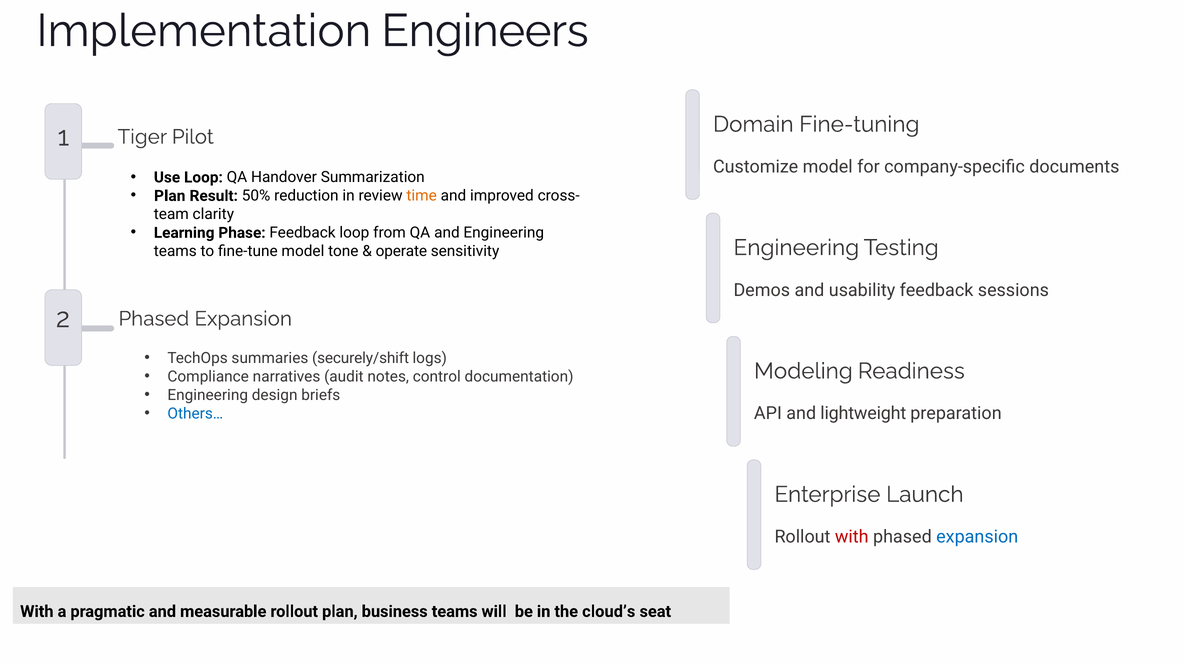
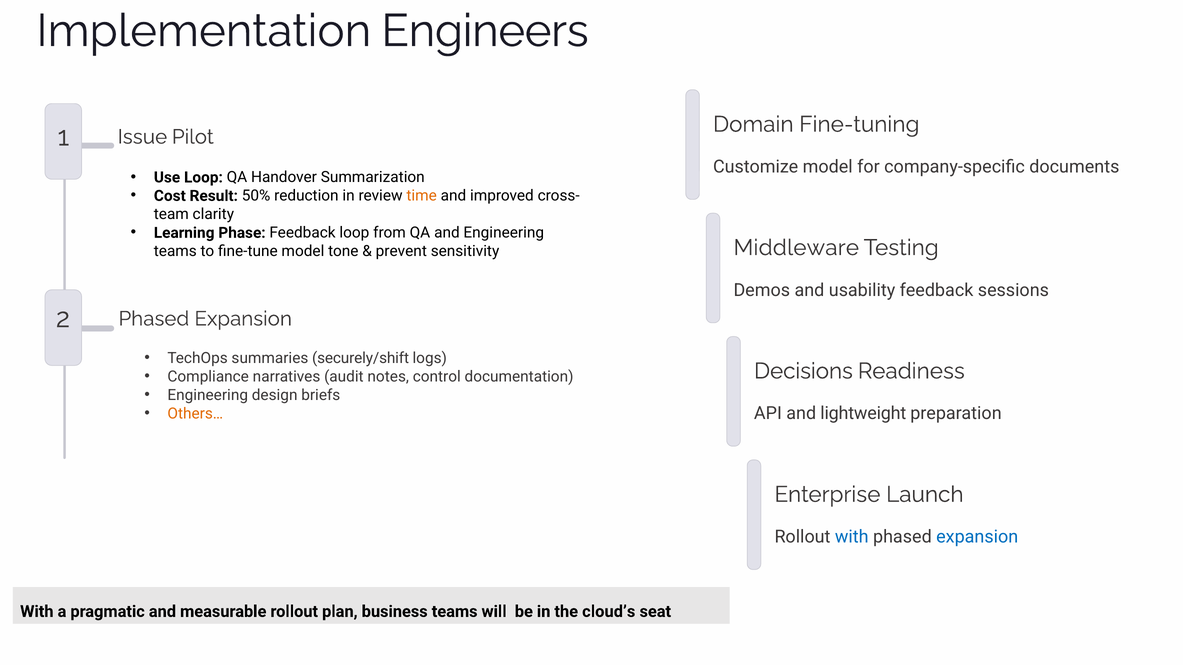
Tiger: Tiger -> Issue
Plan at (170, 196): Plan -> Cost
Engineering at (796, 248): Engineering -> Middleware
operate: operate -> prevent
Modeling: Modeling -> Decisions
Others… colour: blue -> orange
with at (852, 537) colour: red -> blue
